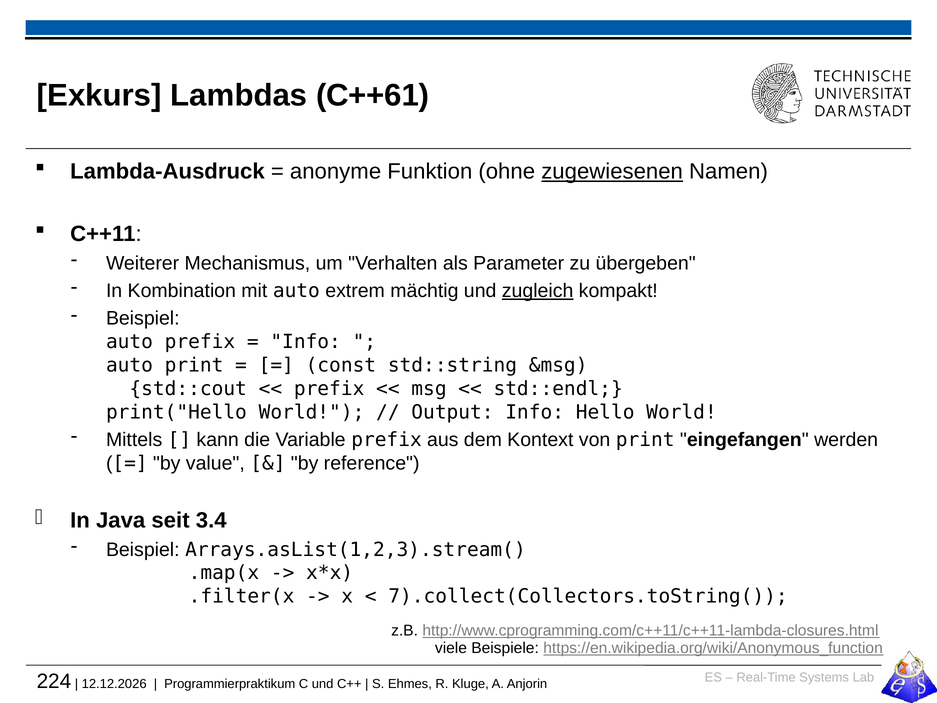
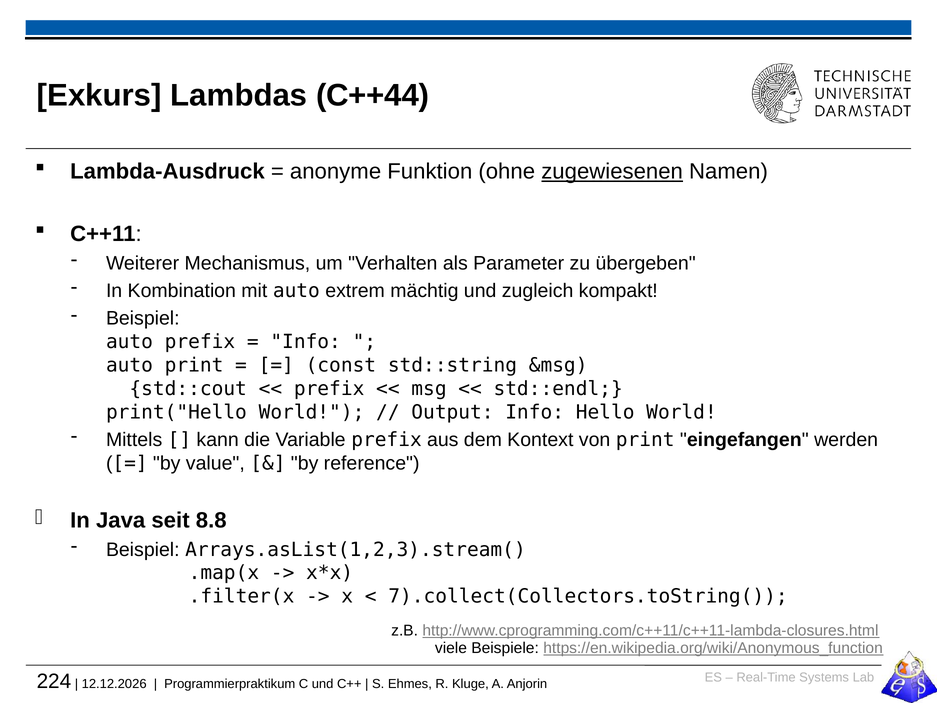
C++61: C++61 -> C++44
zugleich underline: present -> none
3.4: 3.4 -> 8.8
